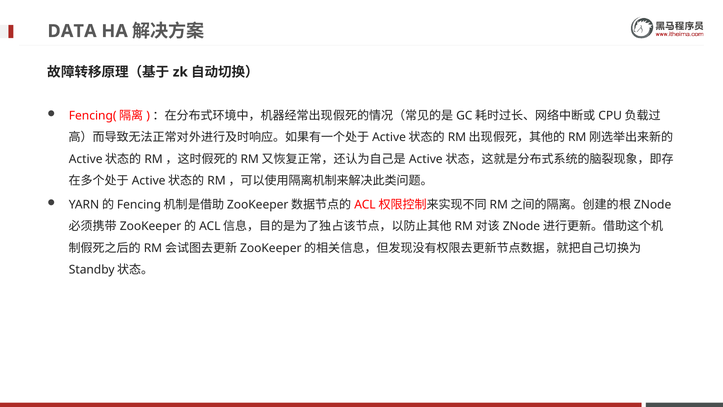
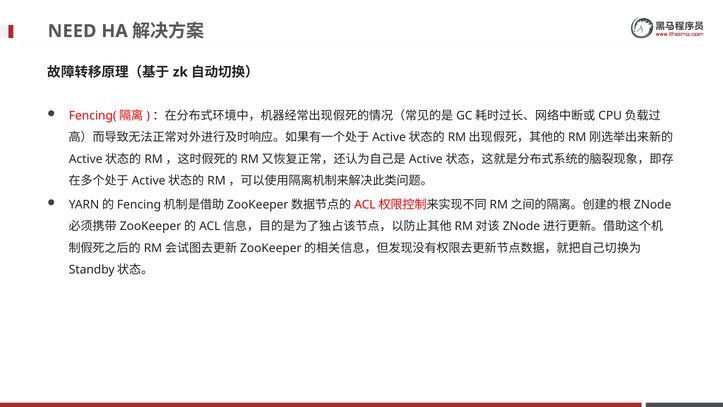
DATA: DATA -> NEED
